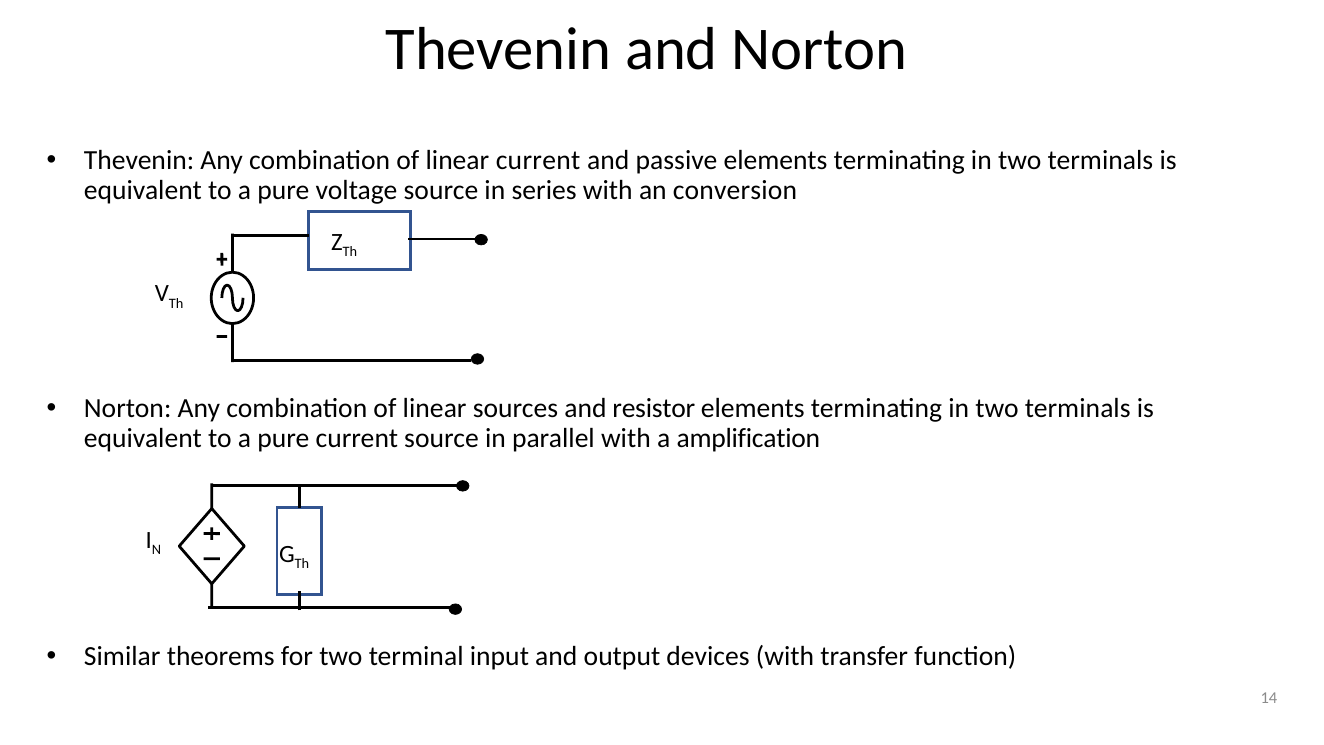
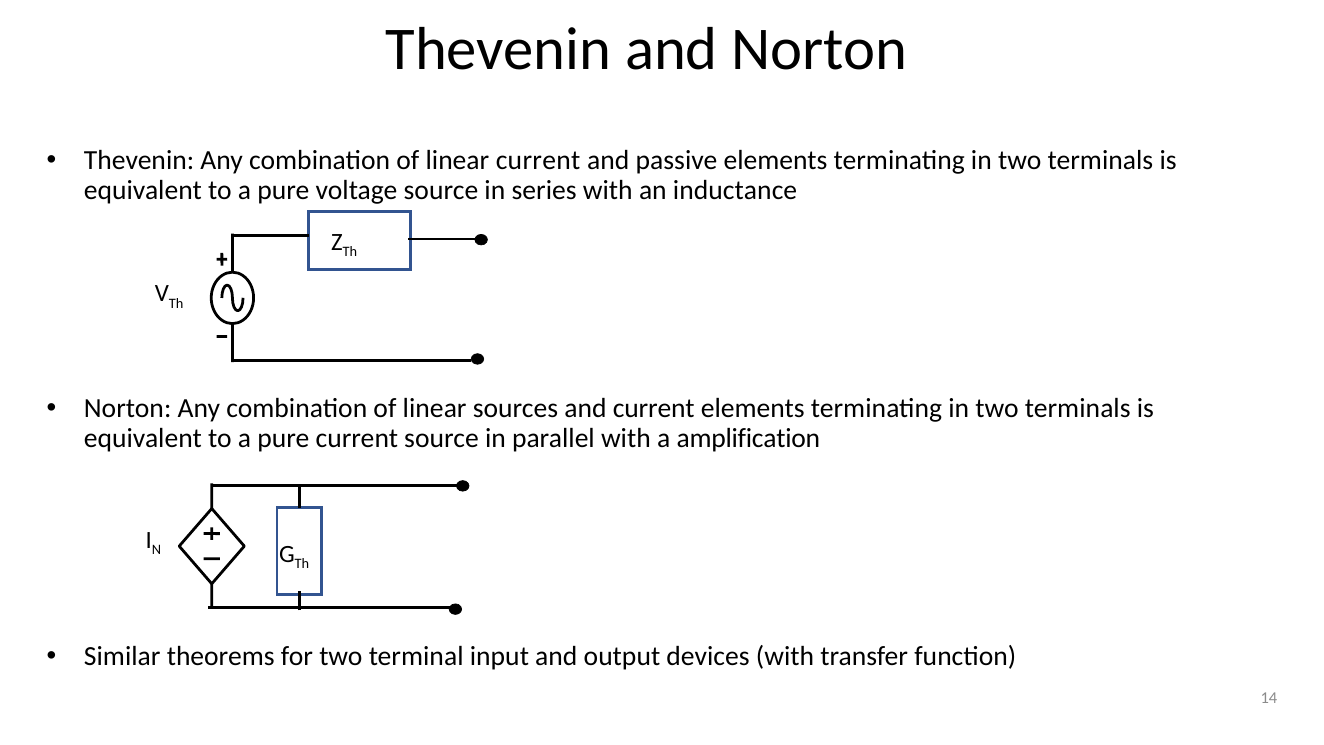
conversion: conversion -> inductance
and resistor: resistor -> current
